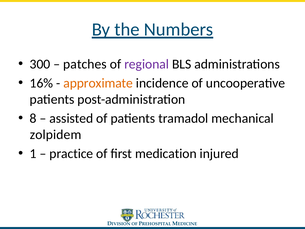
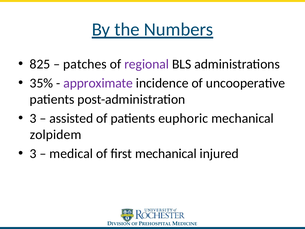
300: 300 -> 825
16%: 16% -> 35%
approximate colour: orange -> purple
8 at (33, 118): 8 -> 3
tramadol: tramadol -> euphoric
1 at (33, 153): 1 -> 3
practice: practice -> medical
first medication: medication -> mechanical
